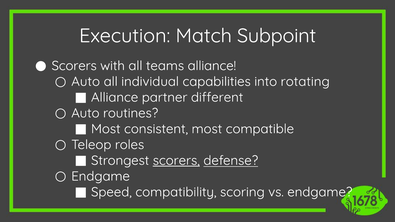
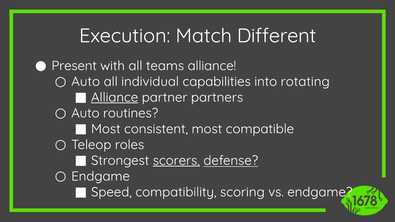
Subpoint: Subpoint -> Different
Scorers at (74, 66): Scorers -> Present
Alliance at (115, 97) underline: none -> present
different: different -> partners
